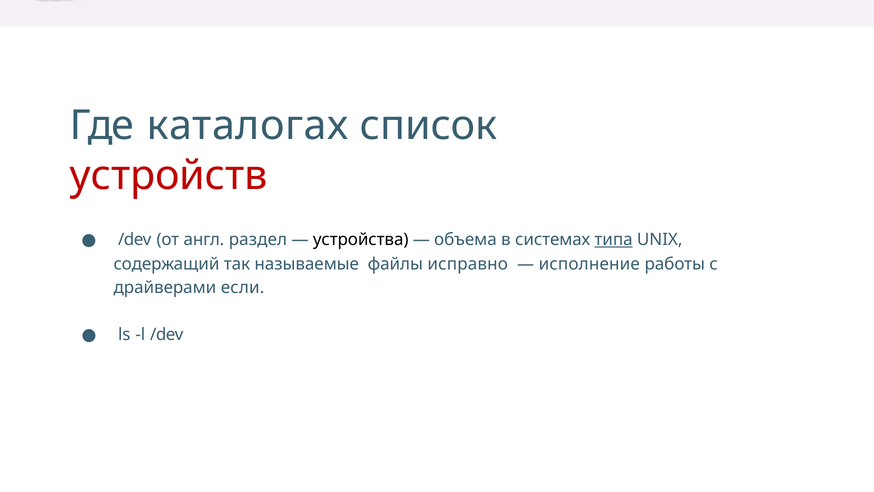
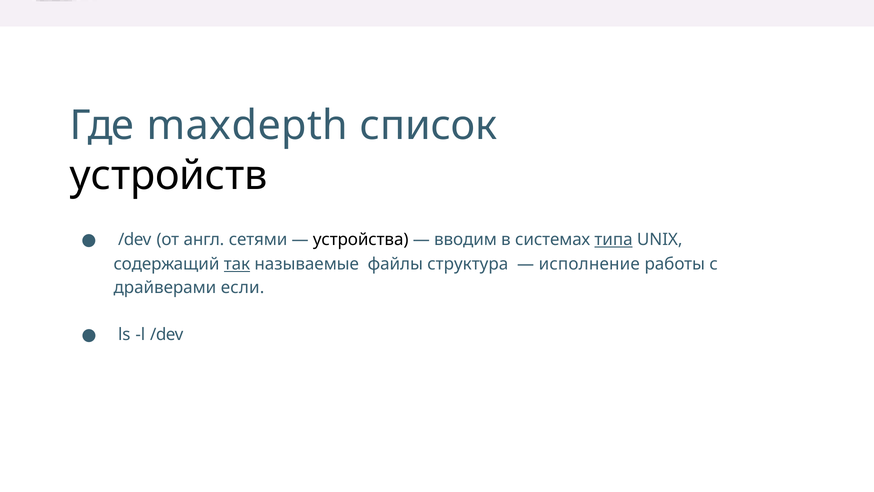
каталогах: каталогах -> maxdepth
устройств colour: red -> black
раздел: раздел -> сетями
объема: объема -> вводим
так underline: none -> present
исправно: исправно -> структура
